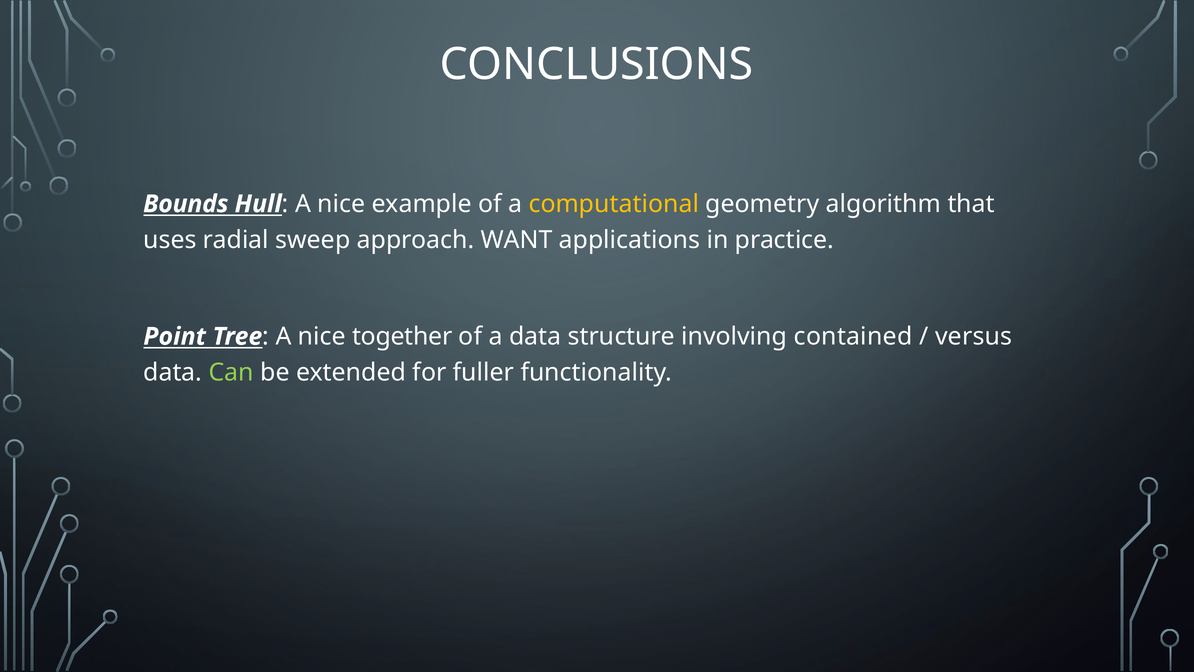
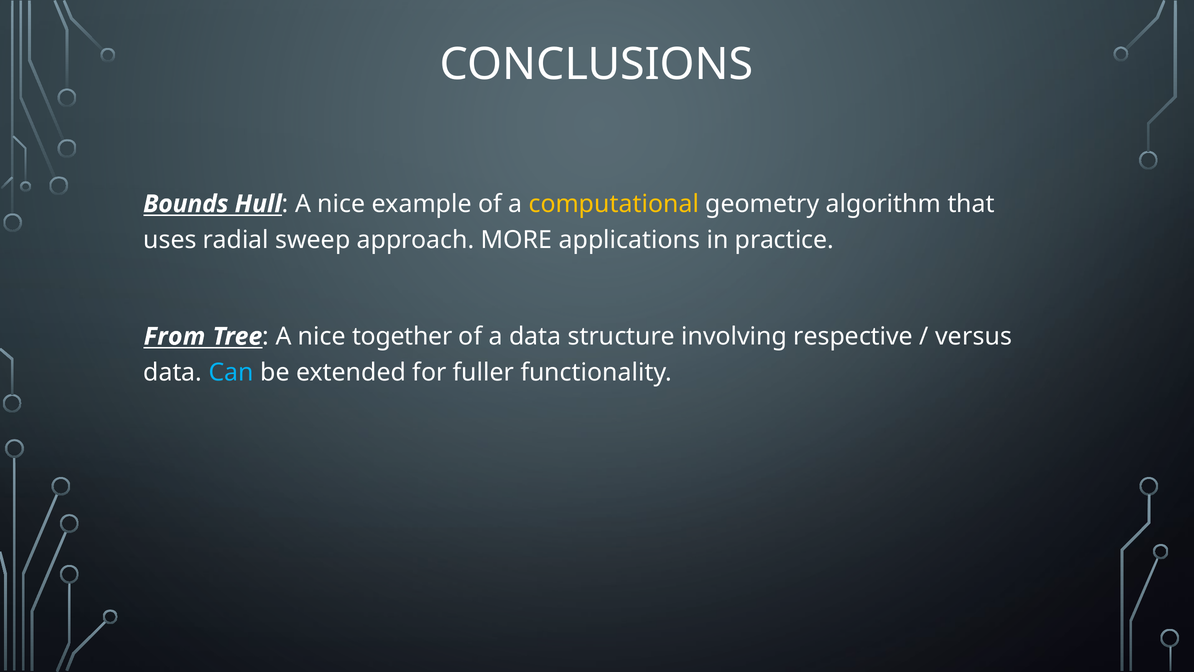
WANT: WANT -> MORE
Point: Point -> From
contained: contained -> respective
Can colour: light green -> light blue
